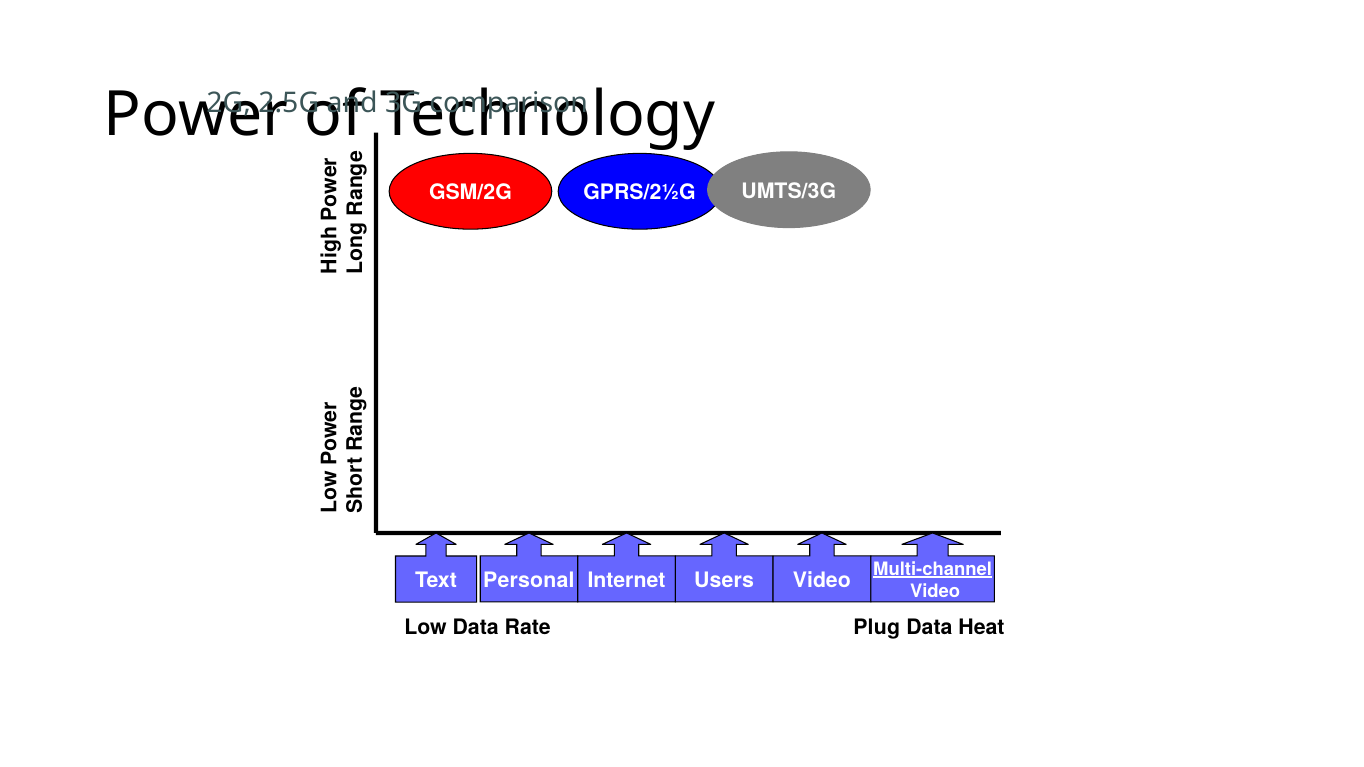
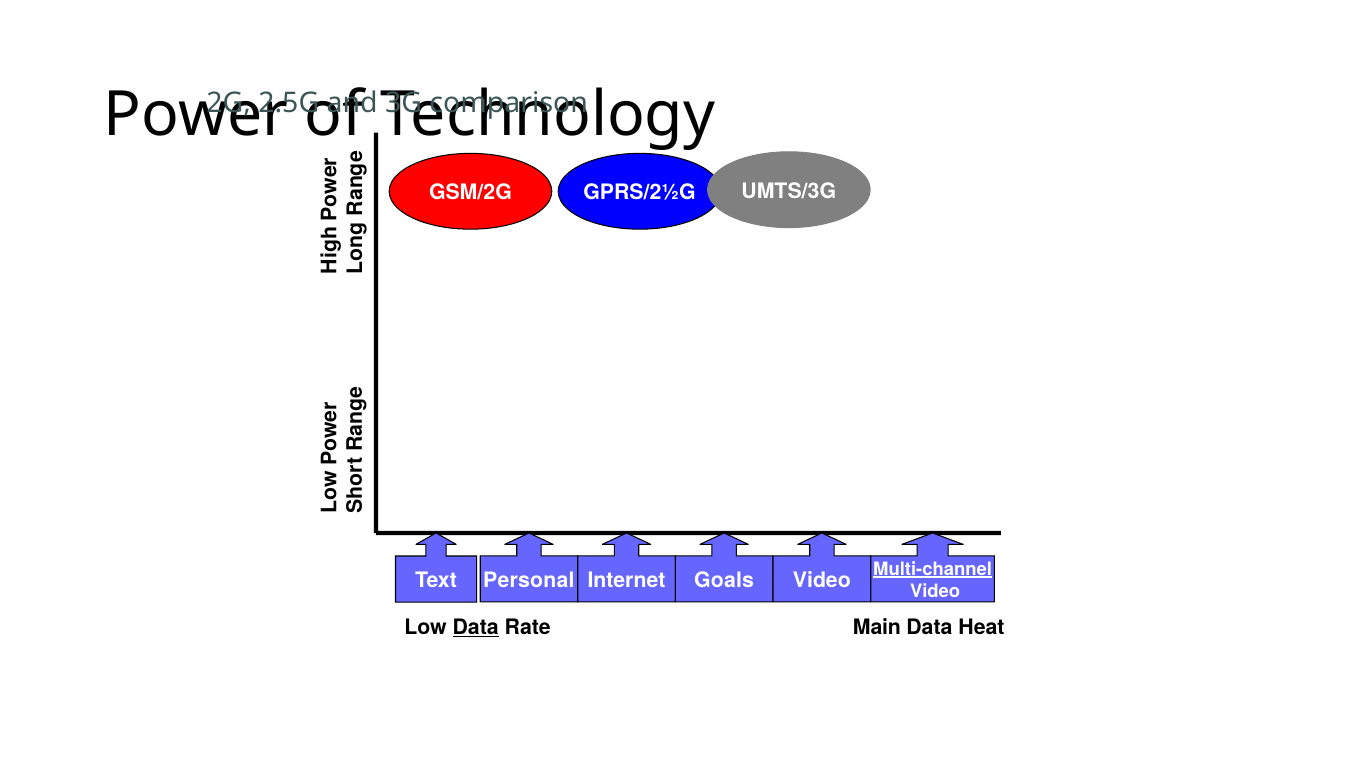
Users: Users -> Goals
Data at (476, 628) underline: none -> present
Plug: Plug -> Main
